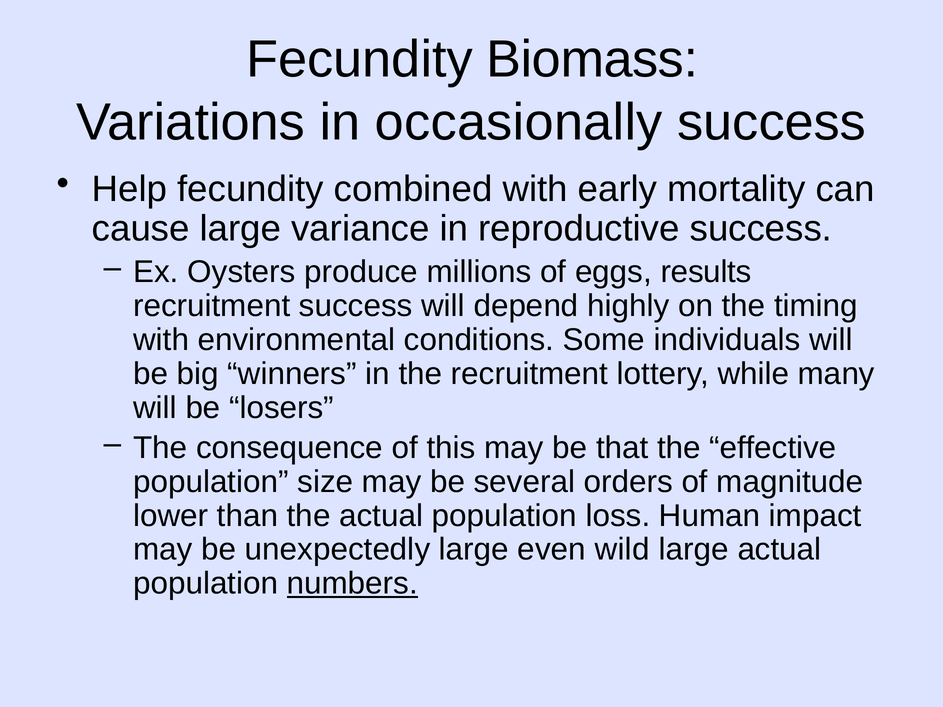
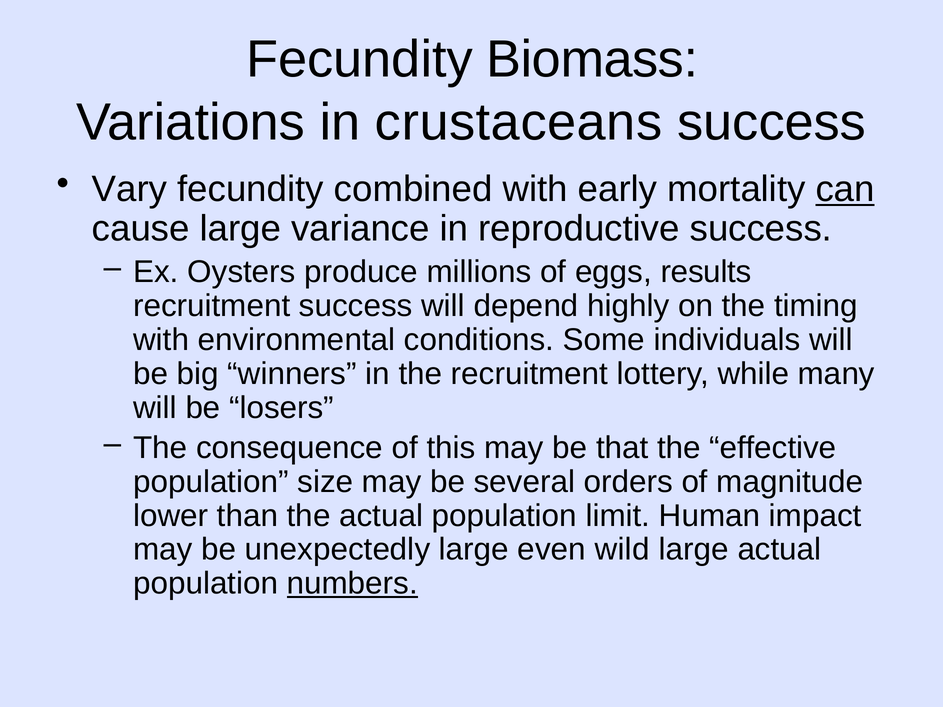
occasionally: occasionally -> crustaceans
Help: Help -> Vary
can underline: none -> present
loss: loss -> limit
